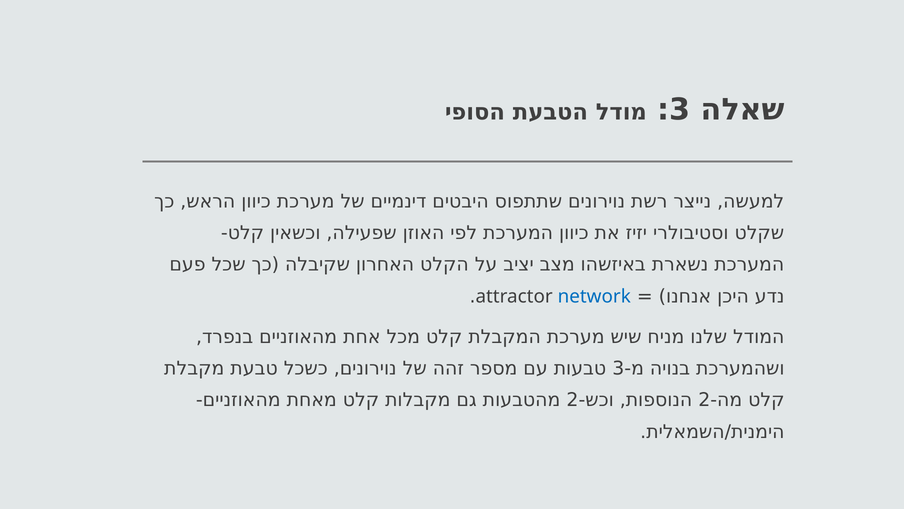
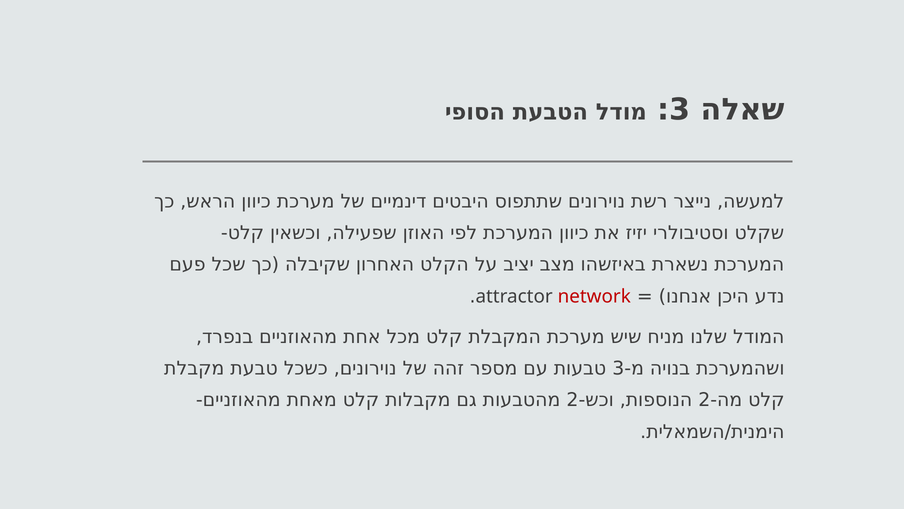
network colour: blue -> red
